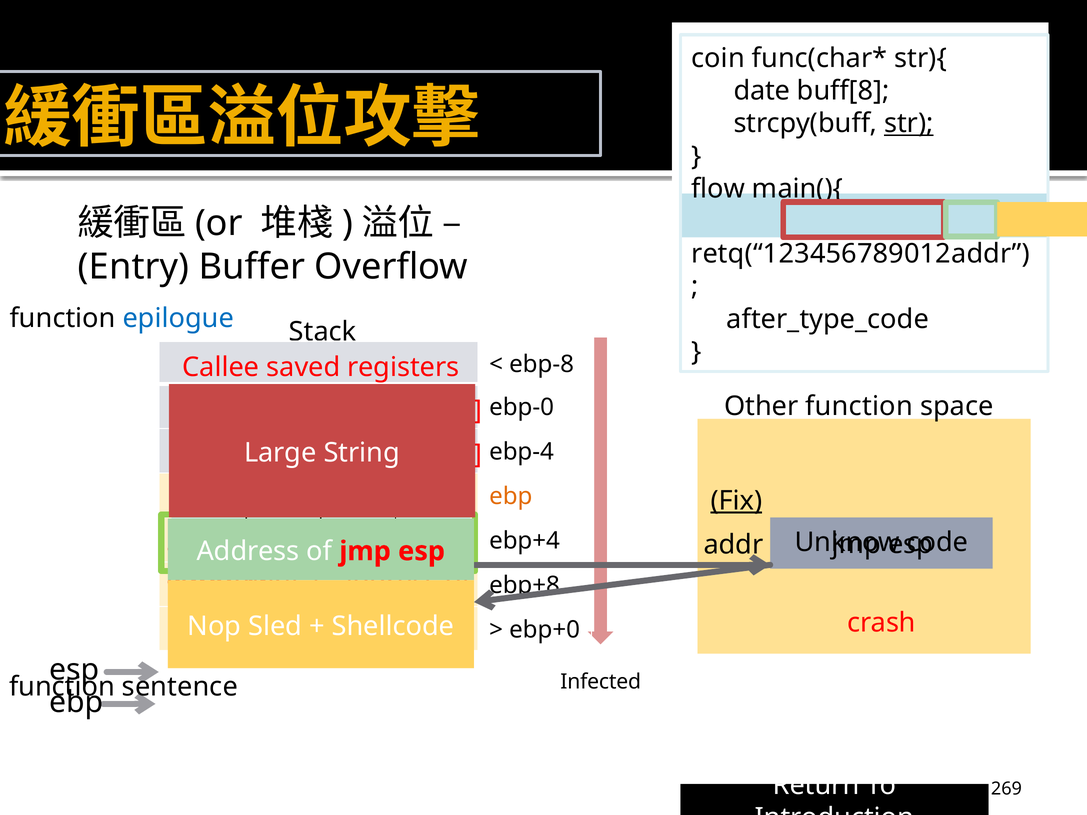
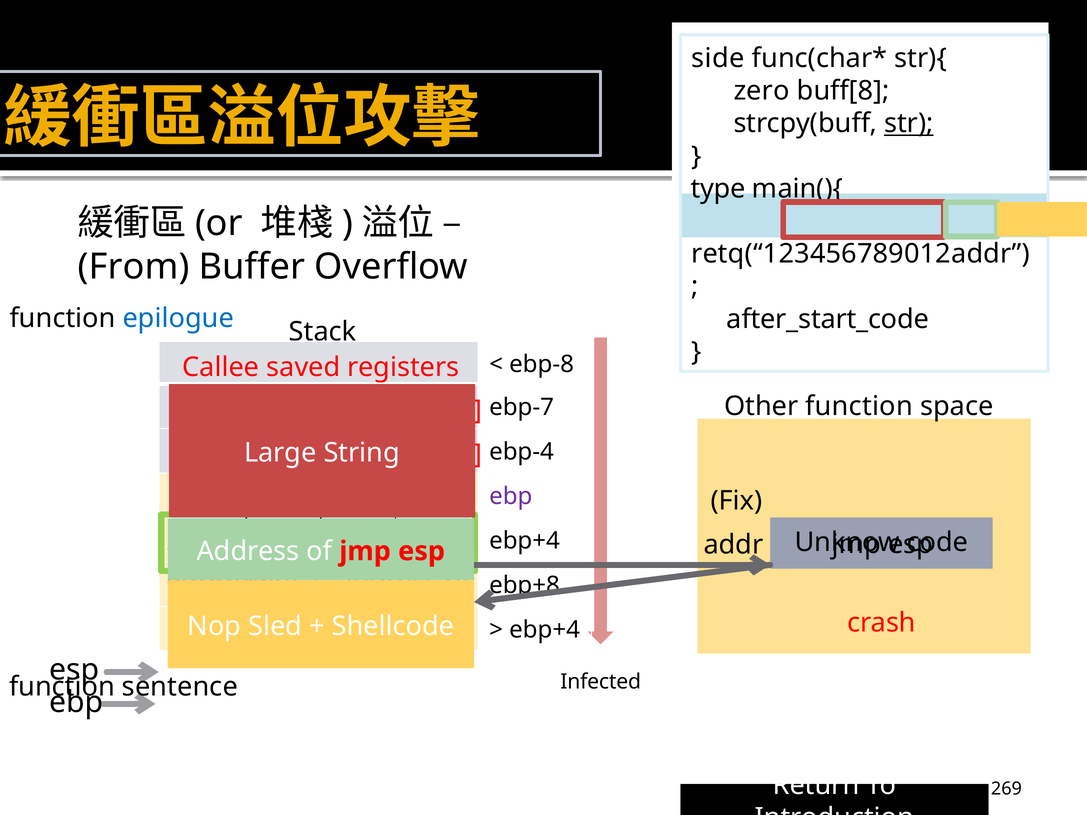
coin: coin -> side
date: date -> zero
flow: flow -> type
Entry: Entry -> From
after_type_code: after_type_code -> after_start_code
ebp-0: ebp-0 -> ebp-7
ebp at (511, 496) colour: orange -> purple
Fix underline: present -> none
ebp+0 at (545, 630): ebp+0 -> ebp+4
